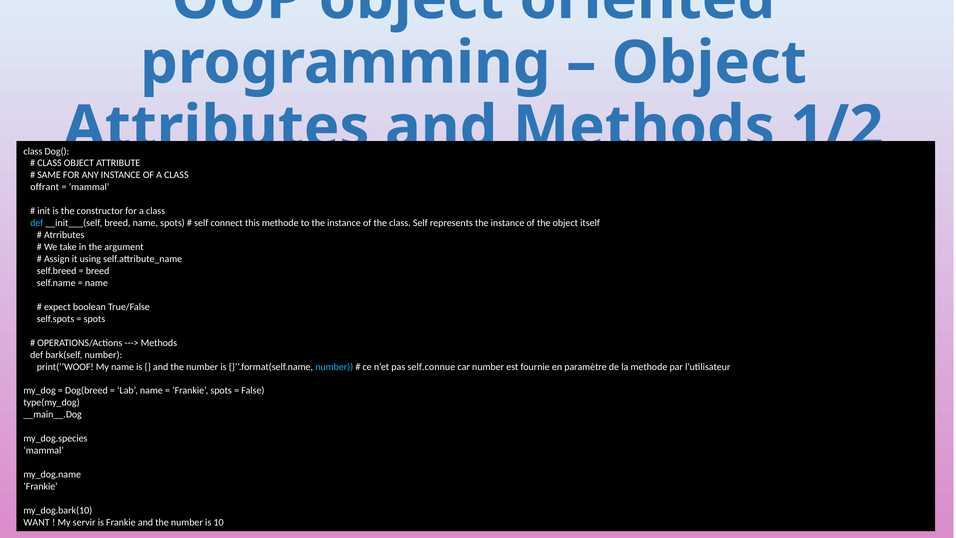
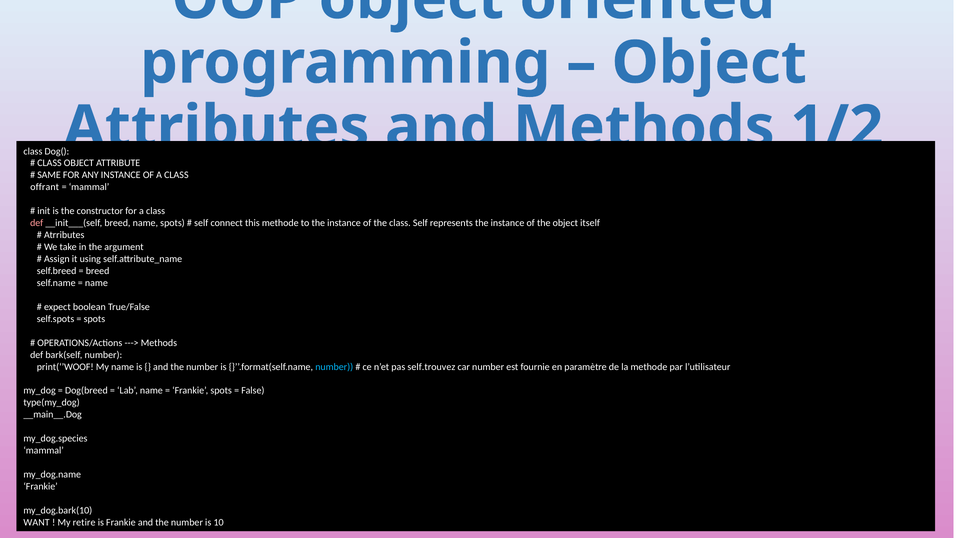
def at (37, 223) colour: light blue -> pink
self.connue: self.connue -> self.trouvez
servir: servir -> retire
